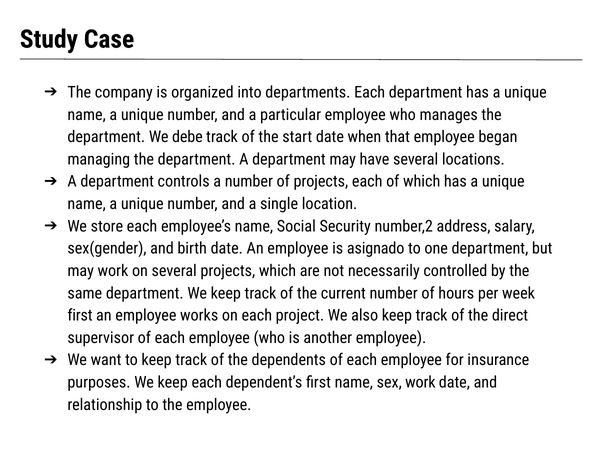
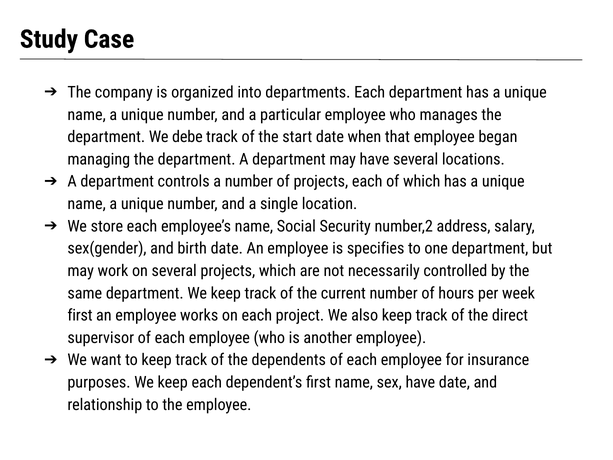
asignado: asignado -> specifies
sex work: work -> have
